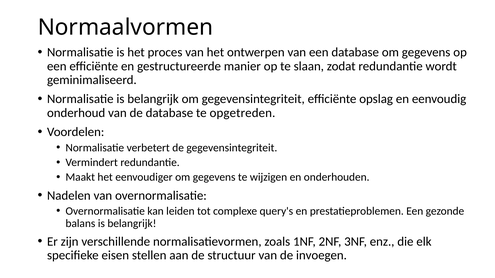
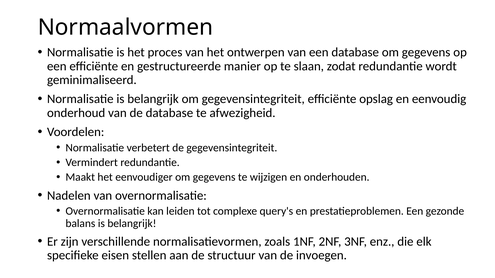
opgetreden: opgetreden -> afwezigheid
